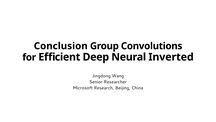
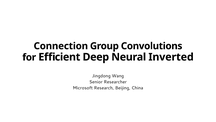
Conclusion: Conclusion -> Connection
